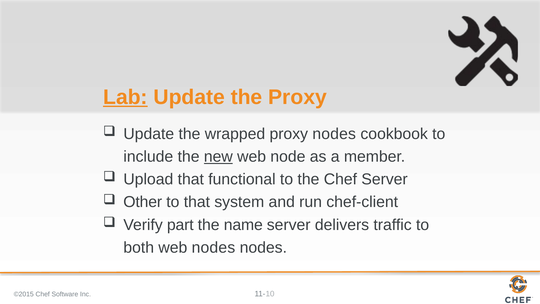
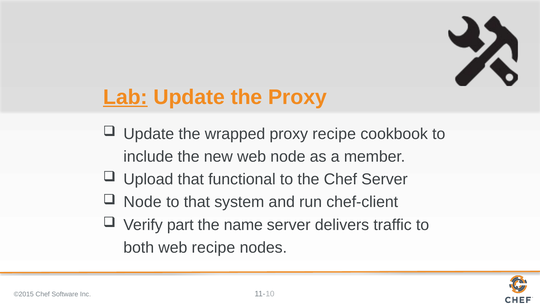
proxy nodes: nodes -> recipe
new underline: present -> none
Other at (143, 202): Other -> Node
web nodes: nodes -> recipe
